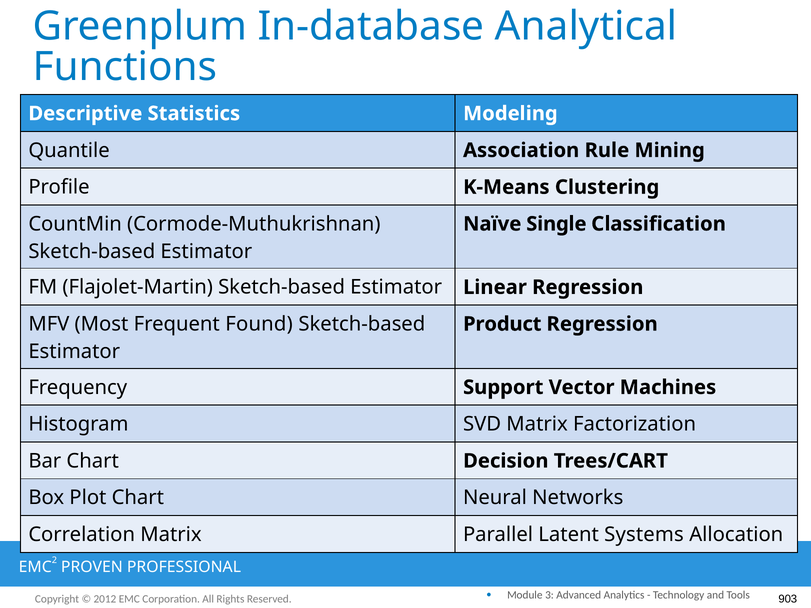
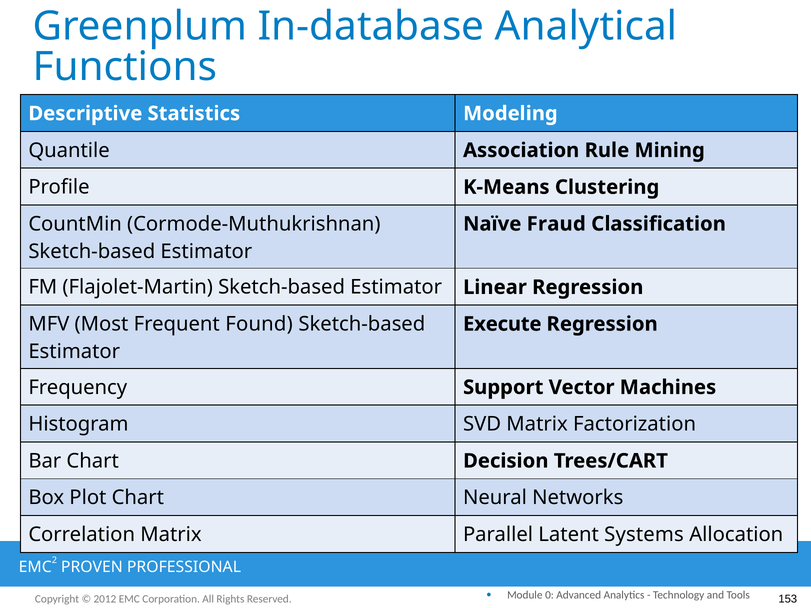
Single: Single -> Fraud
Product: Product -> Execute
3: 3 -> 0
903: 903 -> 153
